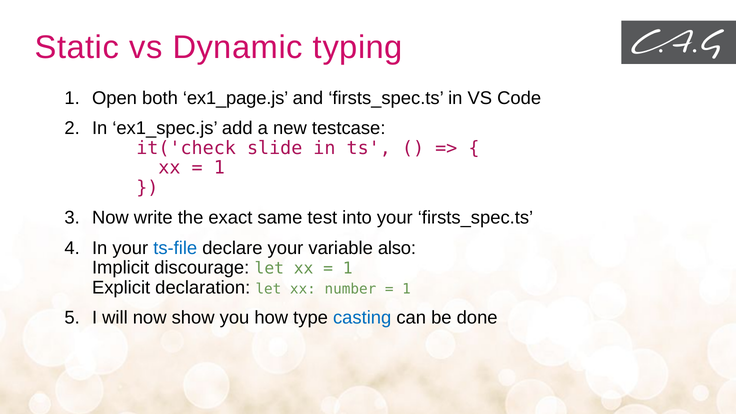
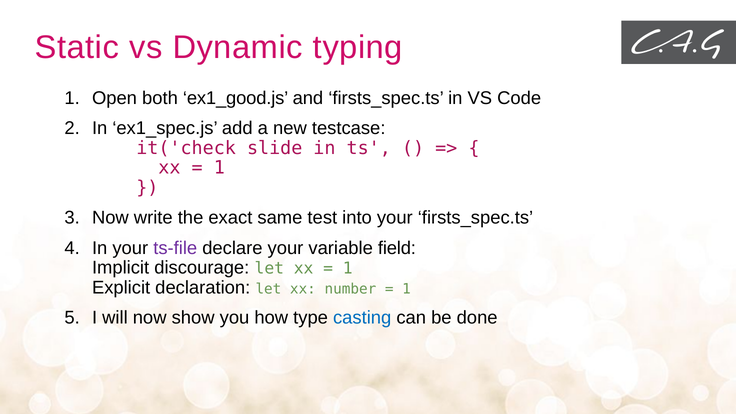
ex1_page.js: ex1_page.js -> ex1_good.js
ts-file colour: blue -> purple
also: also -> field
